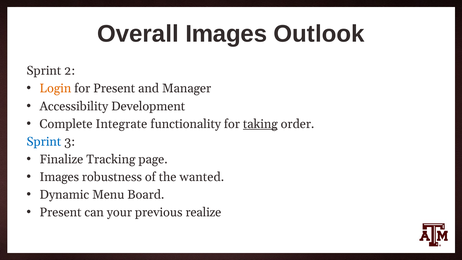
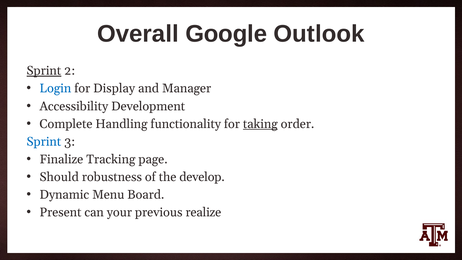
Overall Images: Images -> Google
Sprint at (44, 71) underline: none -> present
Login colour: orange -> blue
for Present: Present -> Display
Integrate: Integrate -> Handling
Images at (59, 177): Images -> Should
wanted: wanted -> develop
